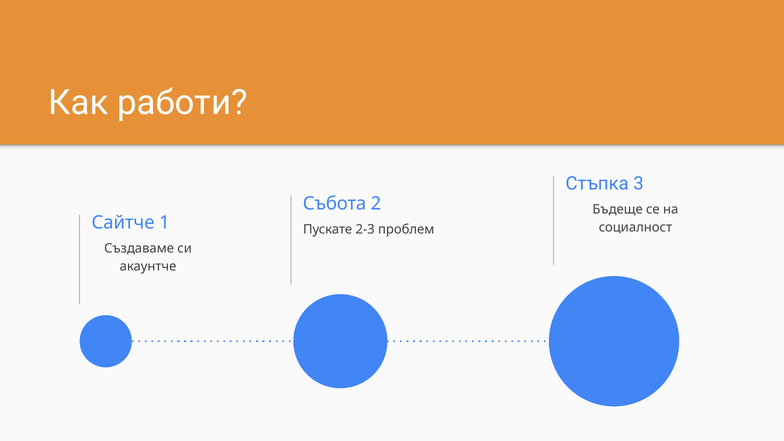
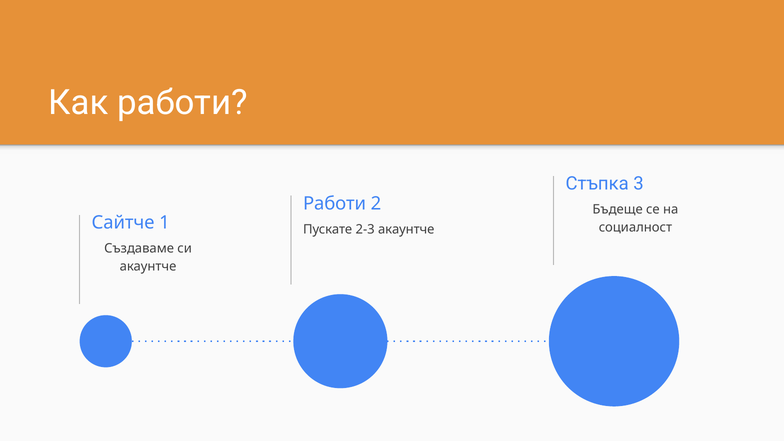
Събота at (335, 204): Събота -> Работи
2-3 проблем: проблем -> акаунтче
